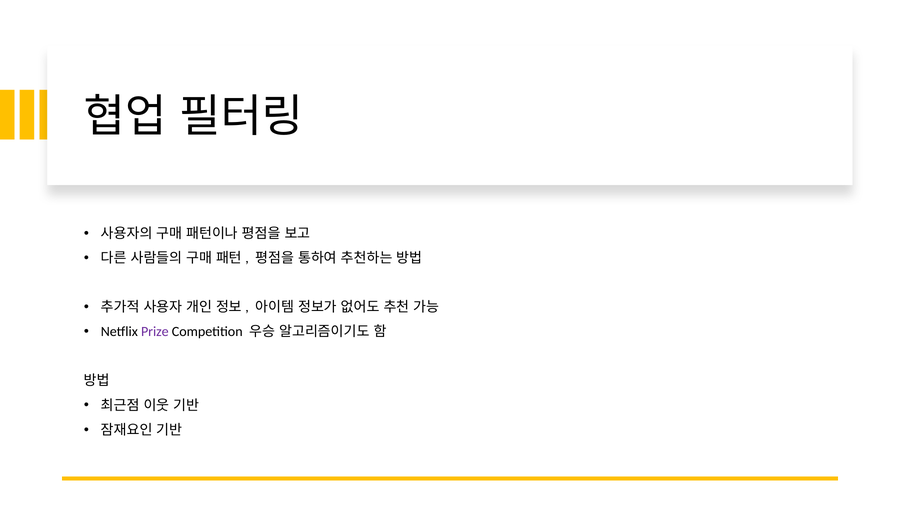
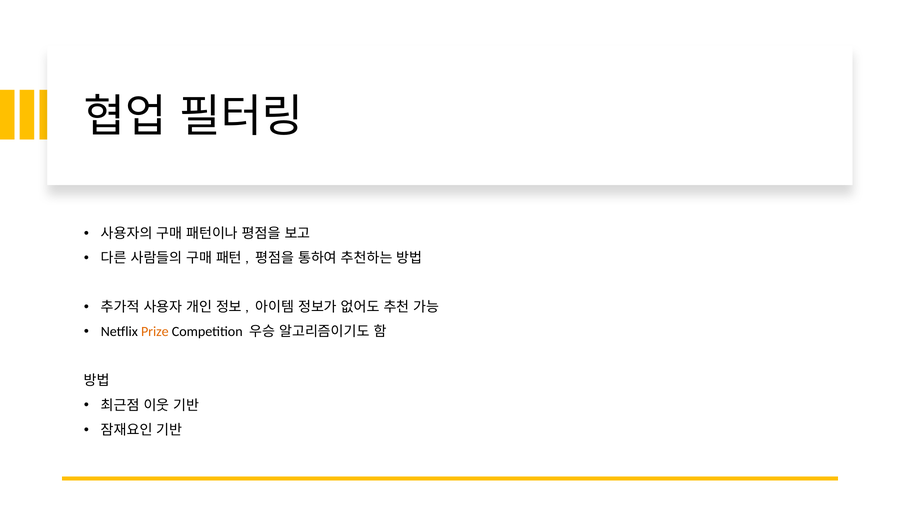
Prize colour: purple -> orange
